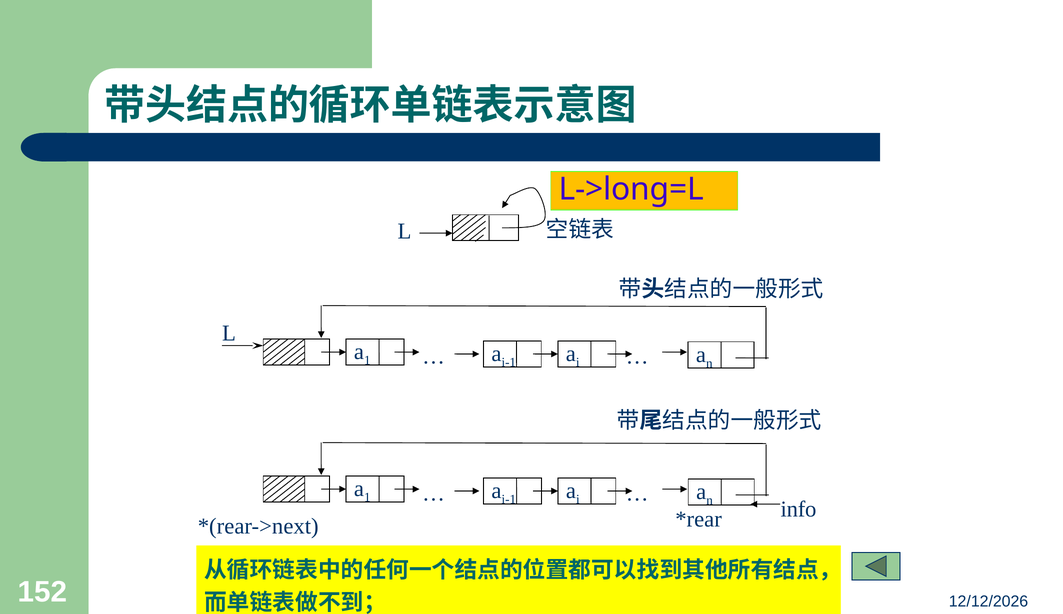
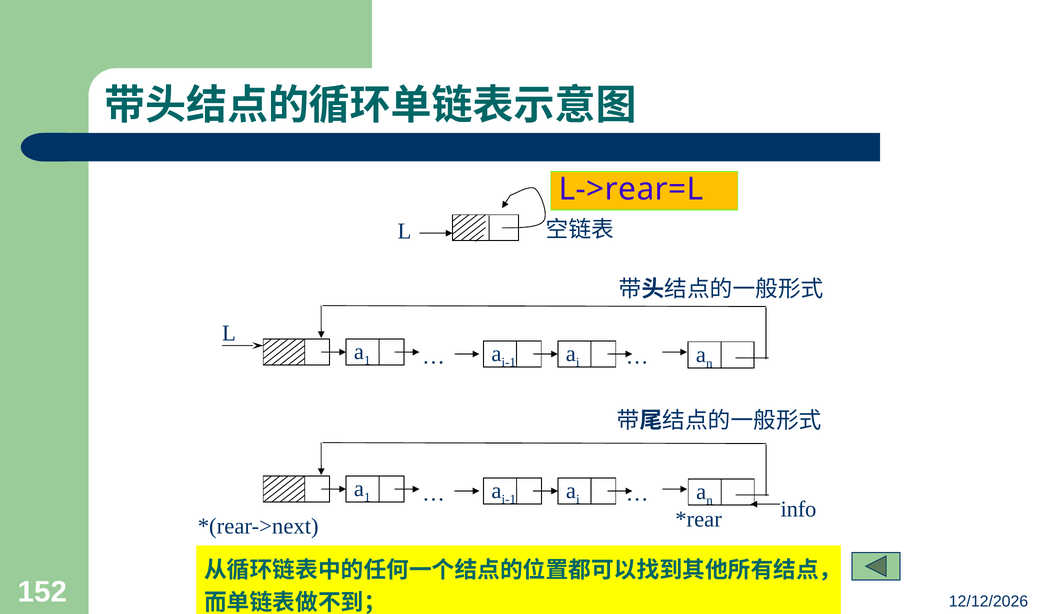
L->long=L: L->long=L -> L->rear=L
